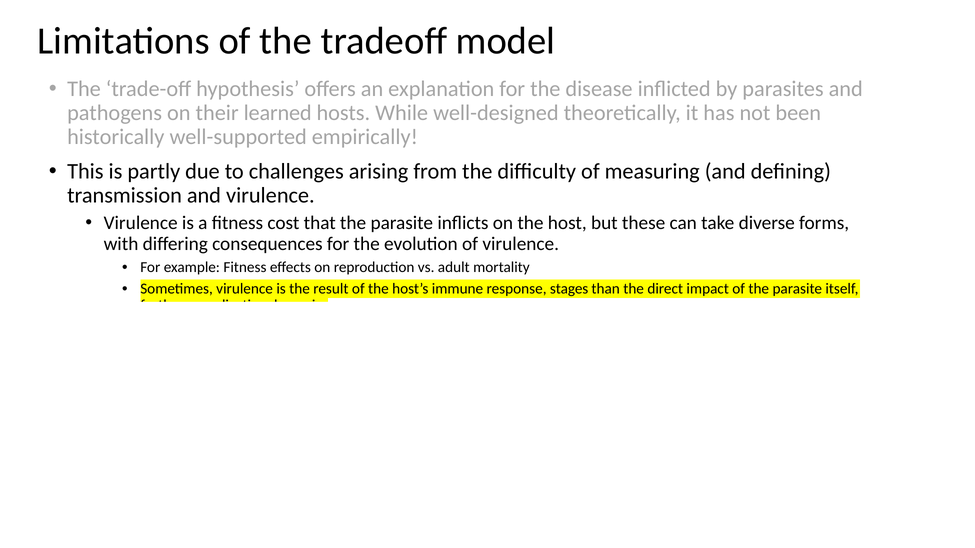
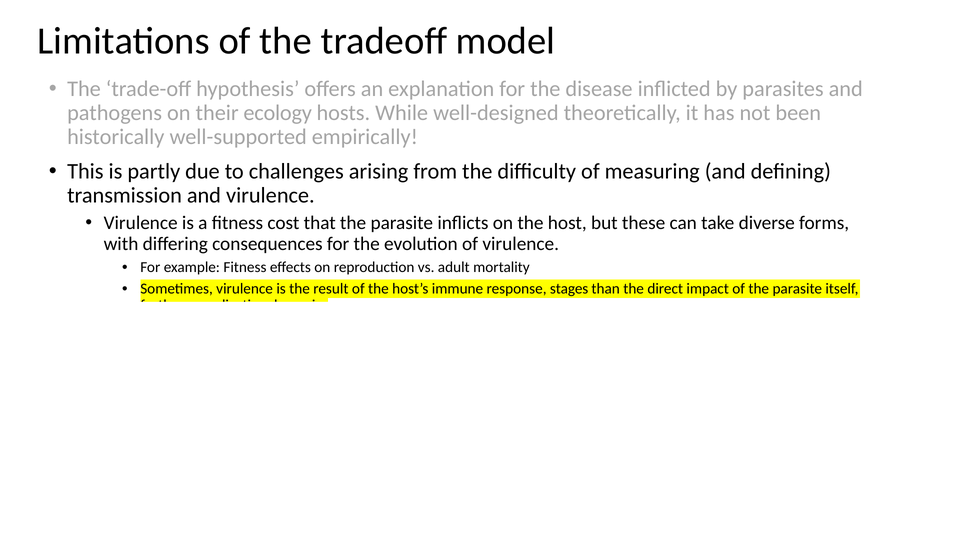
learned: learned -> ecology
